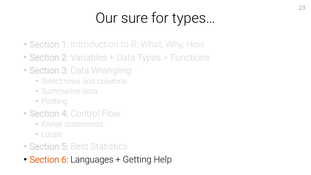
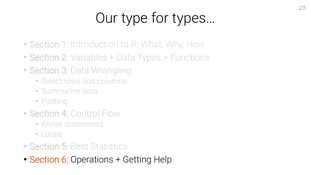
sure: sure -> type
Languages: Languages -> Operations
